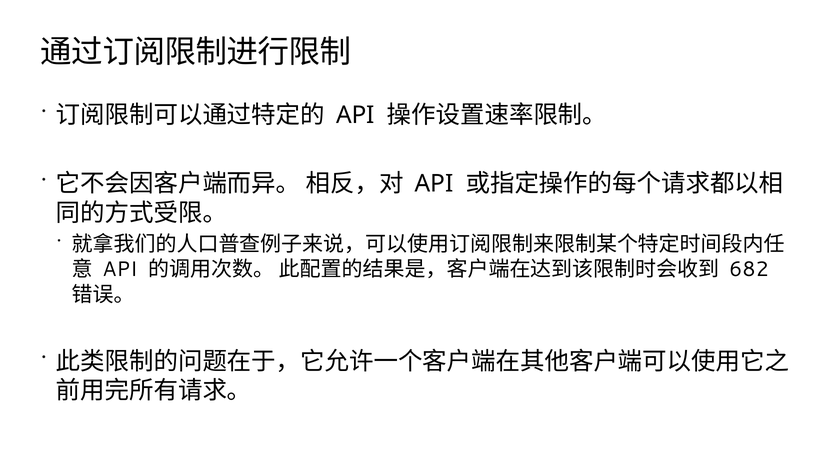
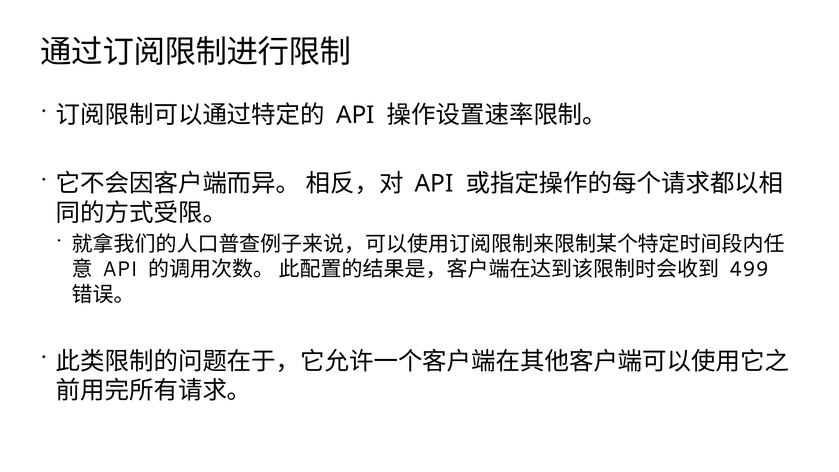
682: 682 -> 499
